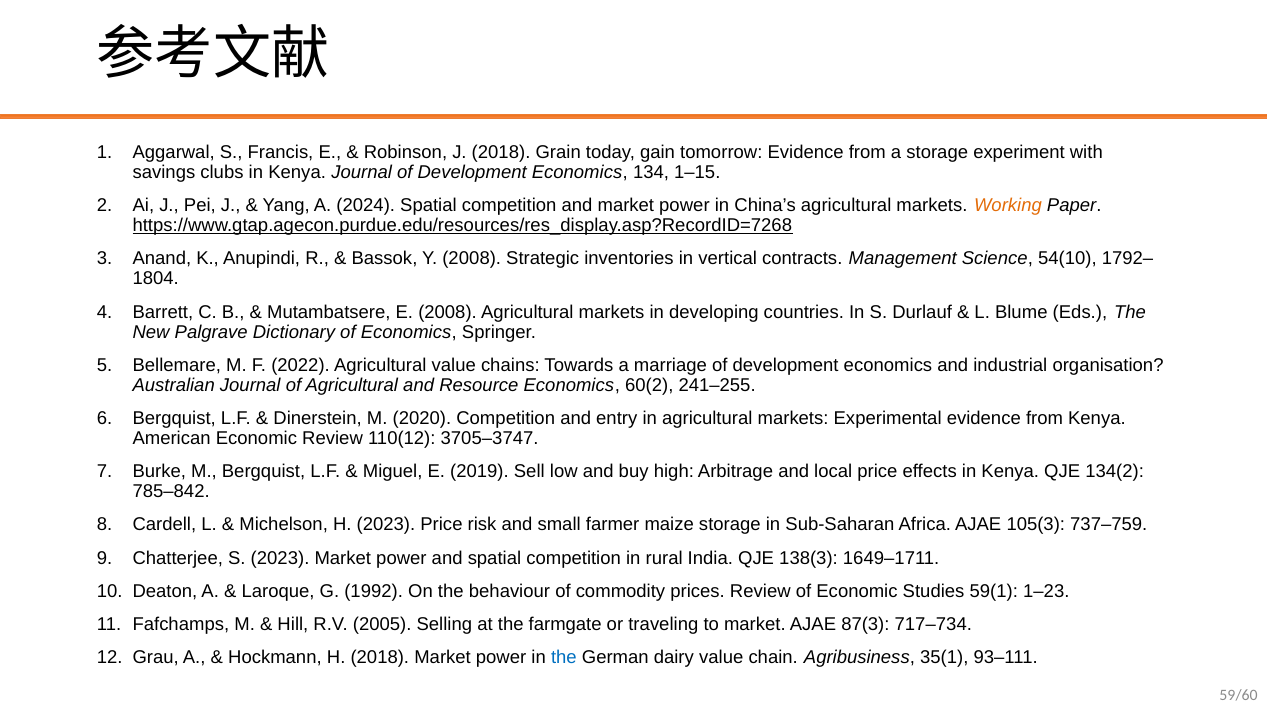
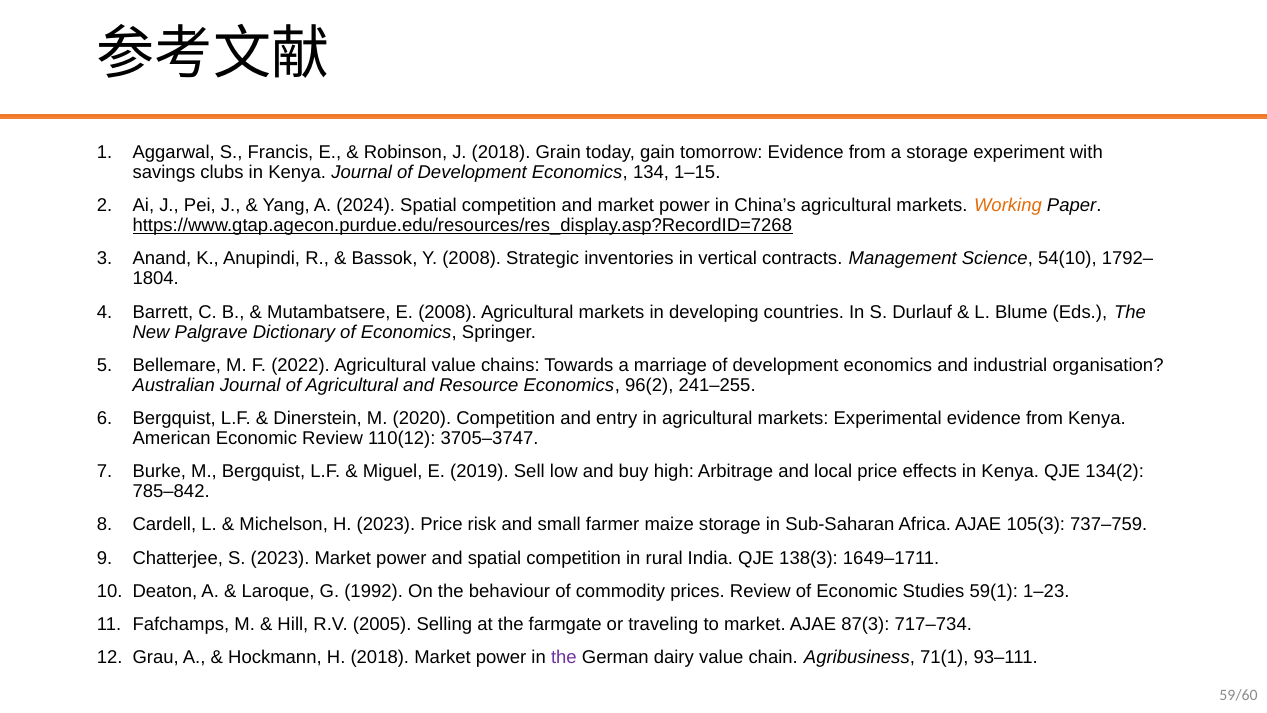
60(2: 60(2 -> 96(2
the at (564, 657) colour: blue -> purple
35(1: 35(1 -> 71(1
